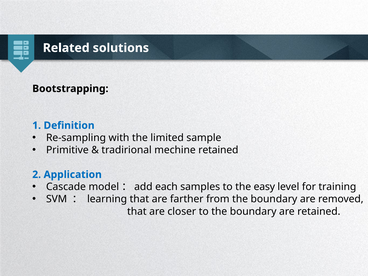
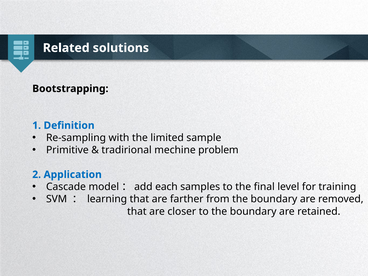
mechine retained: retained -> problem
easy: easy -> final
